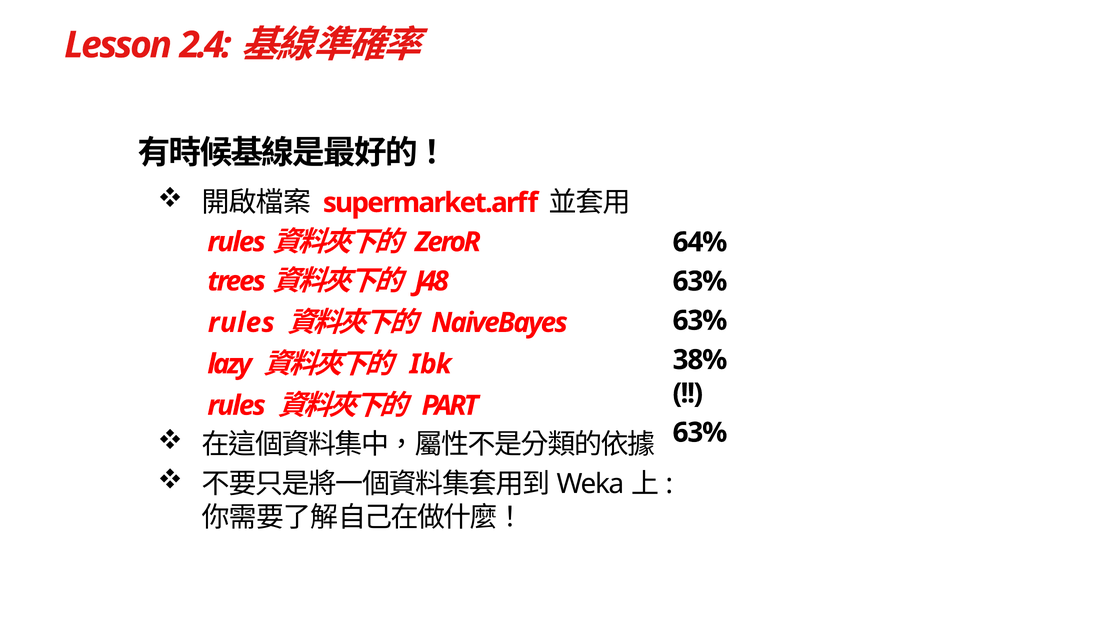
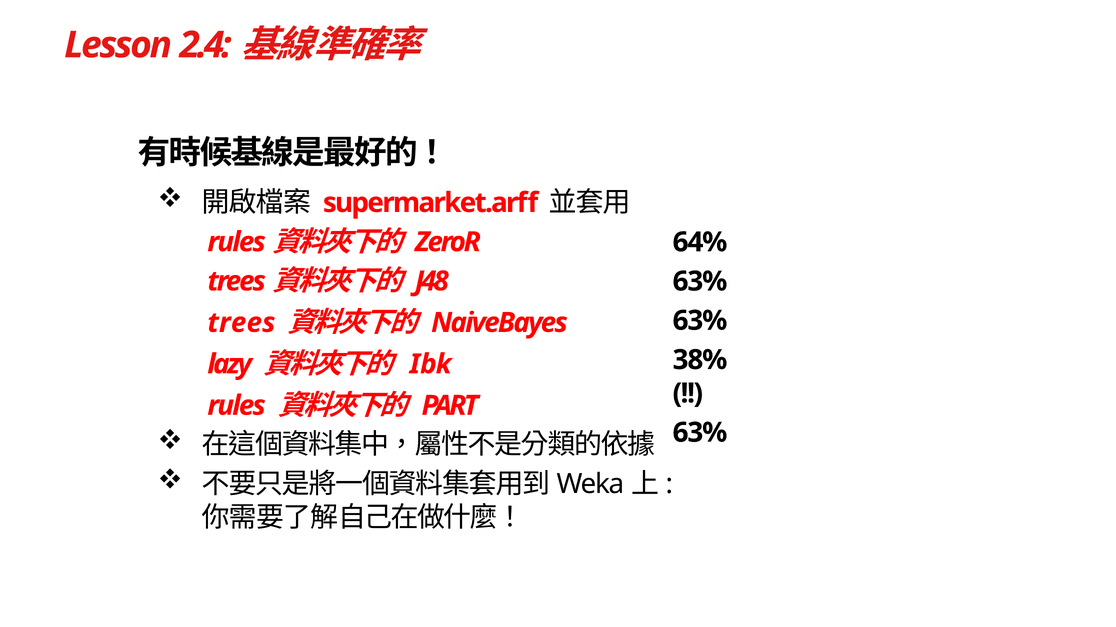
rules at (241, 323): rules -> trees
